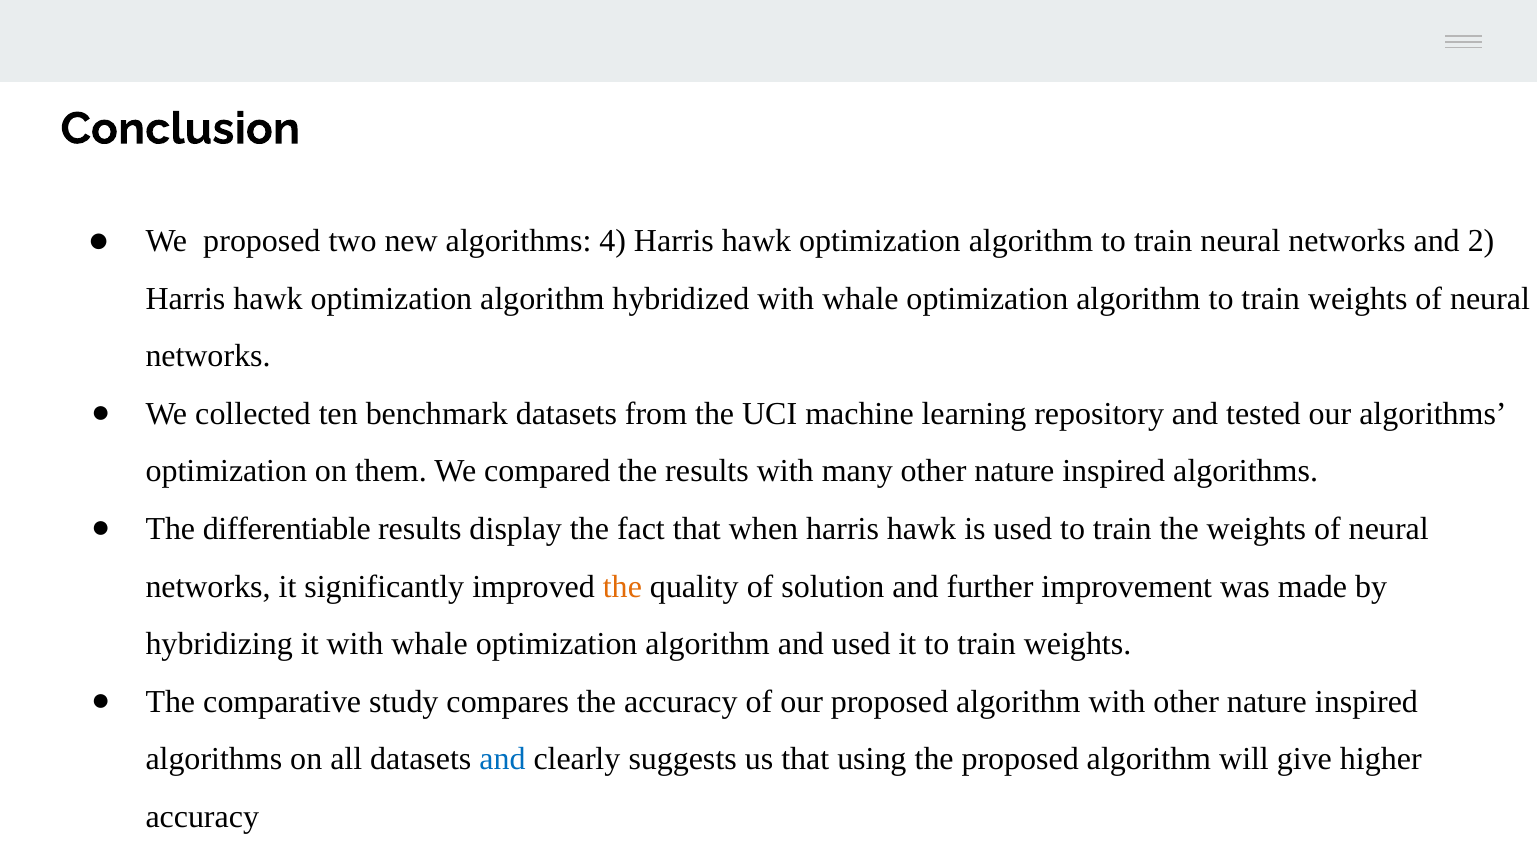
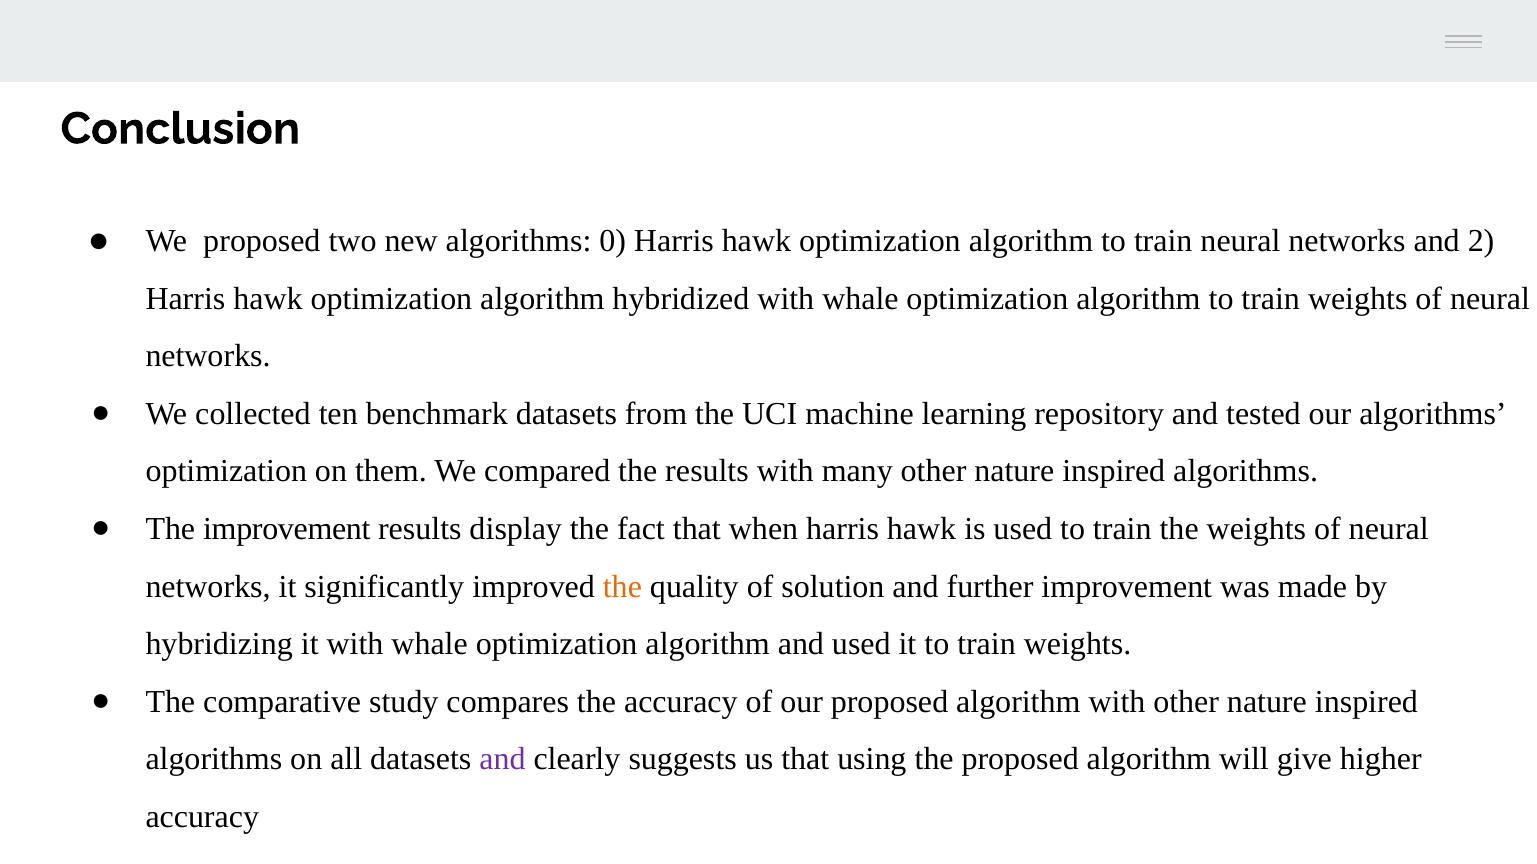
4: 4 -> 0
The differentiable: differentiable -> improvement
and at (503, 760) colour: blue -> purple
